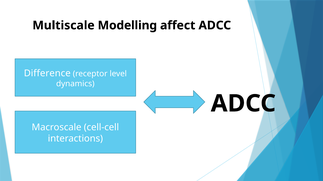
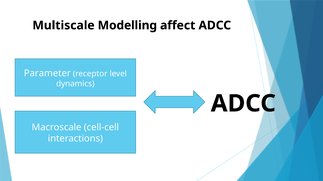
Difference: Difference -> Parameter
